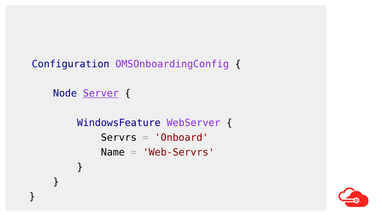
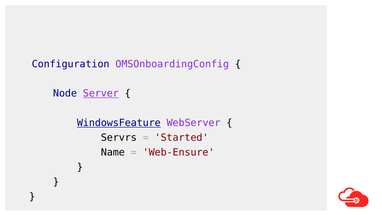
WindowsFeature underline: none -> present
Onboard: Onboard -> Started
Web-Servrs: Web-Servrs -> Web-Ensure
